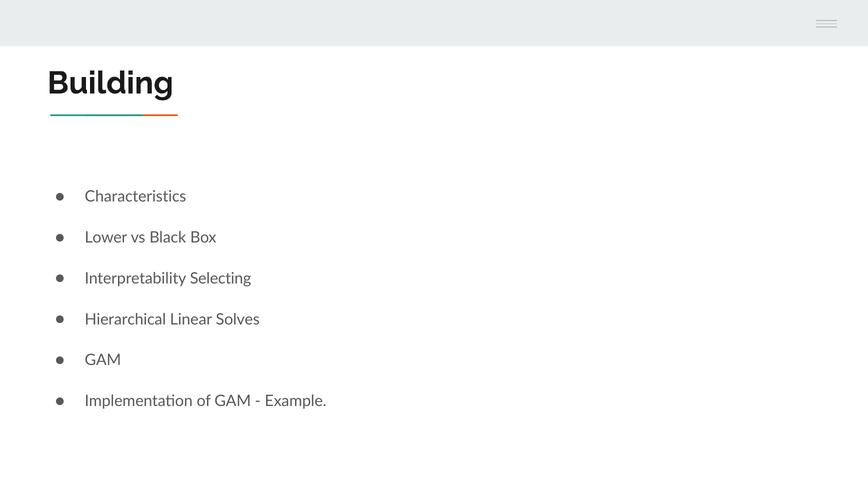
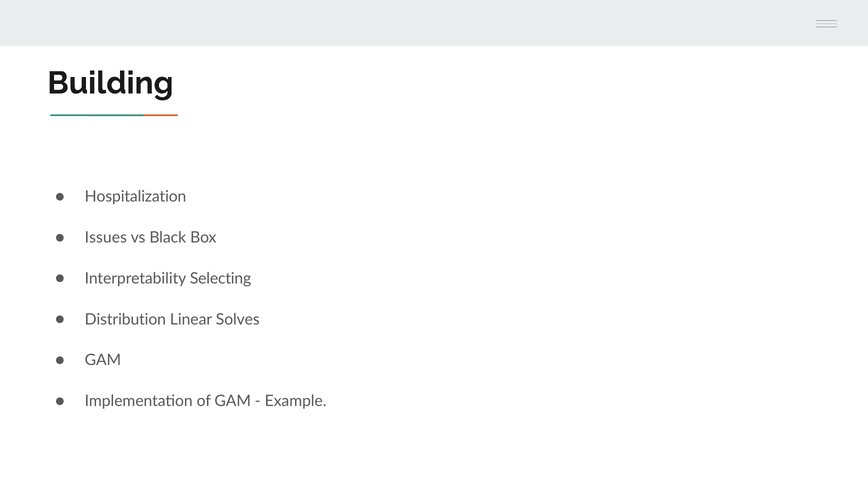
Characteristics: Characteristics -> Hospitalization
Lower: Lower -> Issues
Hierarchical: Hierarchical -> Distribution
